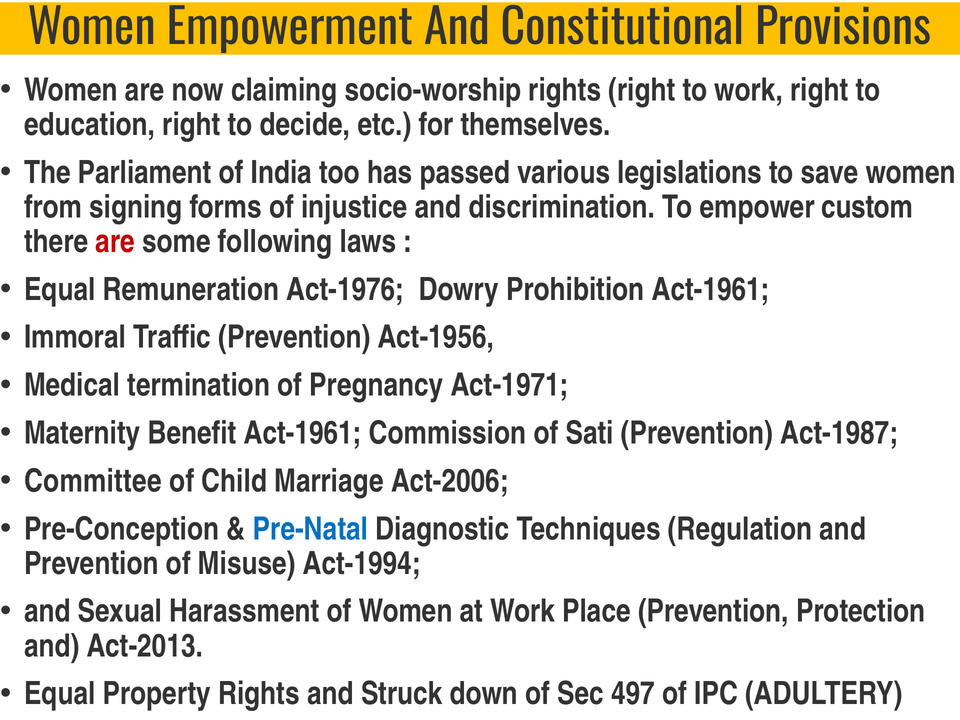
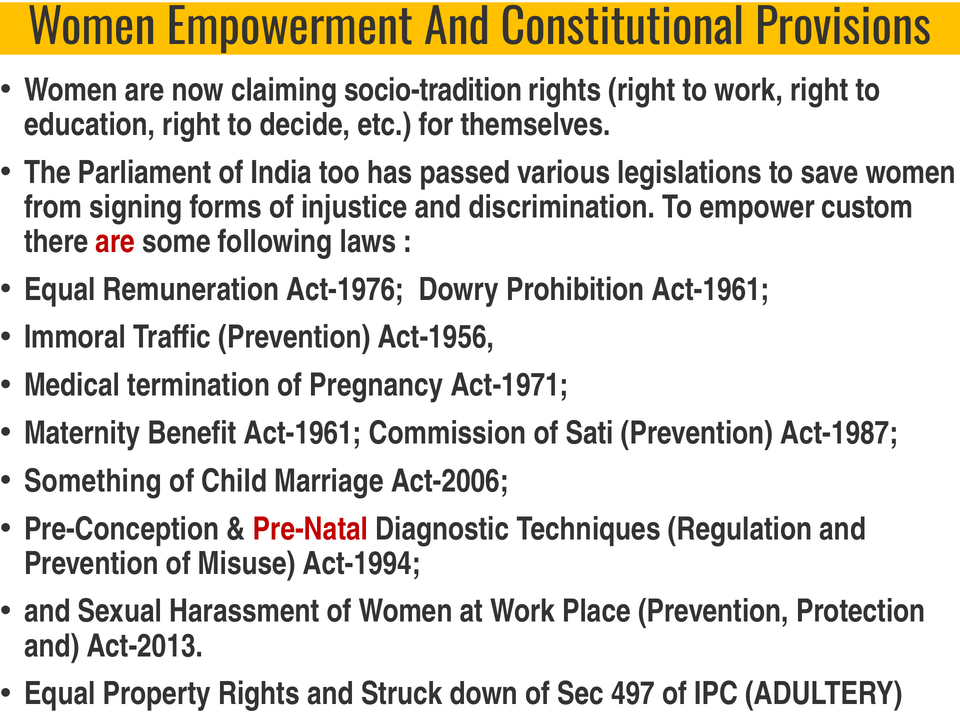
socio-worship: socio-worship -> socio-tradition
Committee: Committee -> Something
Pre-Natal colour: blue -> red
